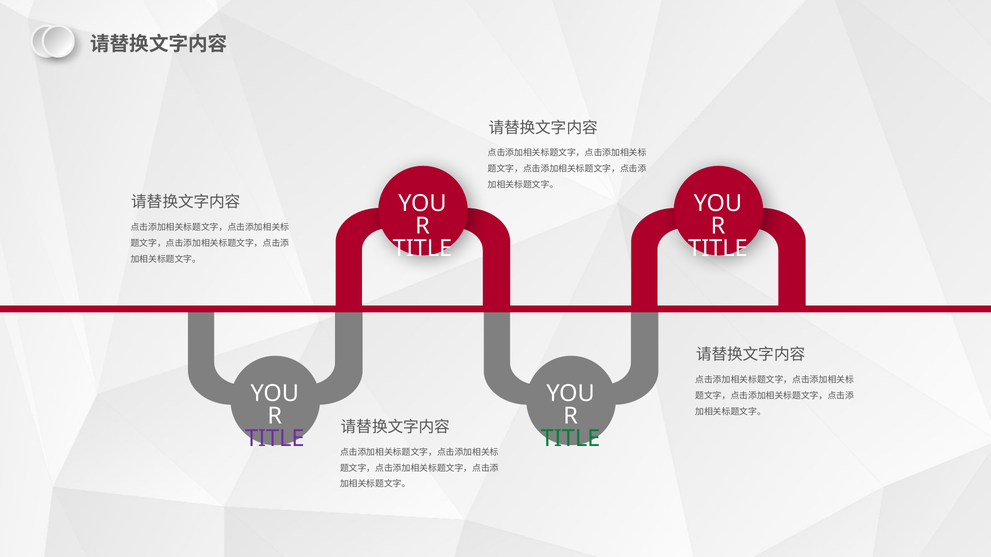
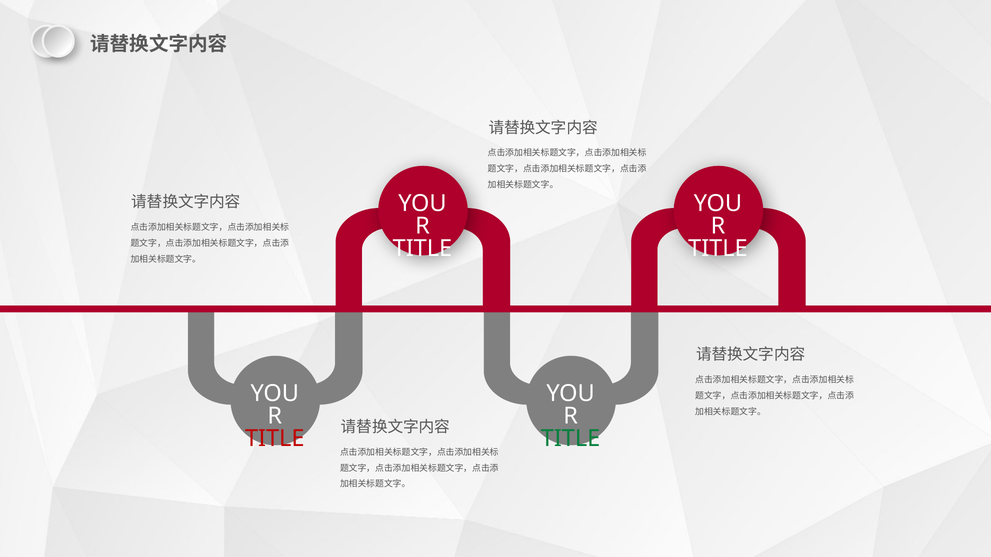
TITLE at (275, 439) colour: purple -> red
